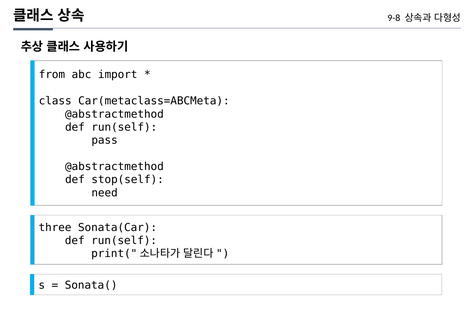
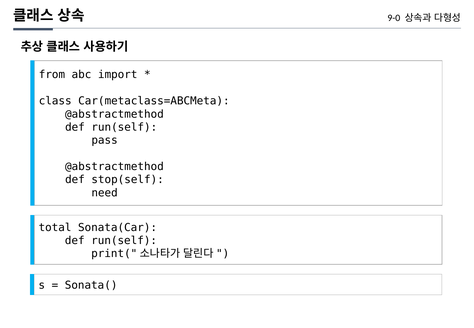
9-8: 9-8 -> 9-0
three: three -> total
